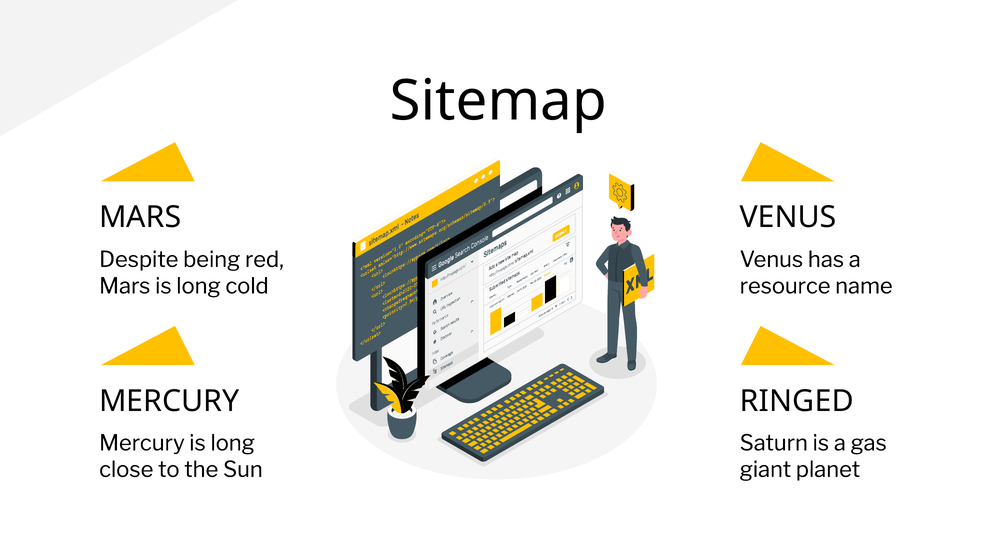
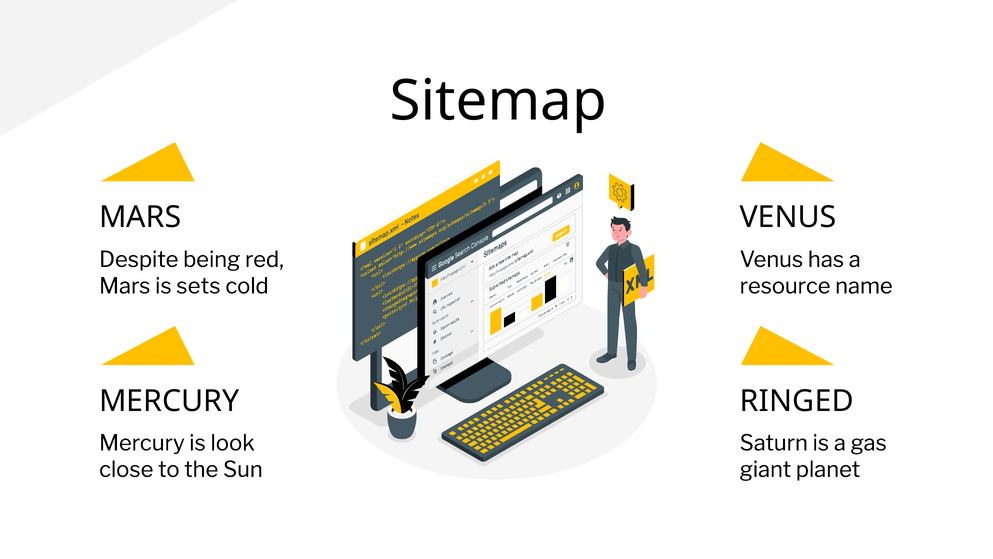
Mars is long: long -> sets
Mercury is long: long -> look
